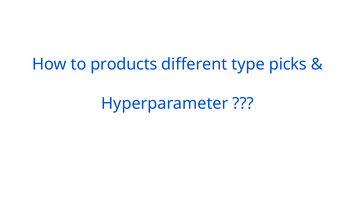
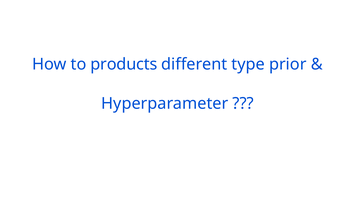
picks: picks -> prior
